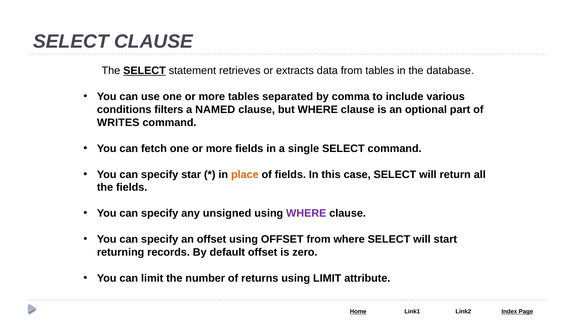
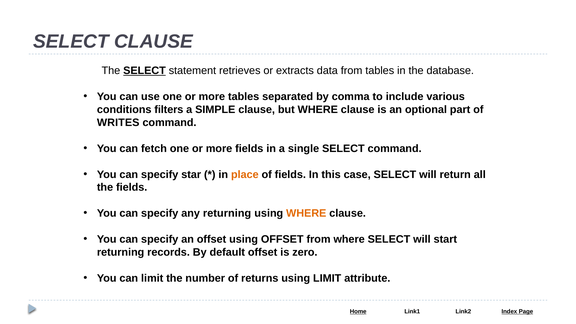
NAMED: NAMED -> SIMPLE
any unsigned: unsigned -> returning
WHERE at (306, 213) colour: purple -> orange
